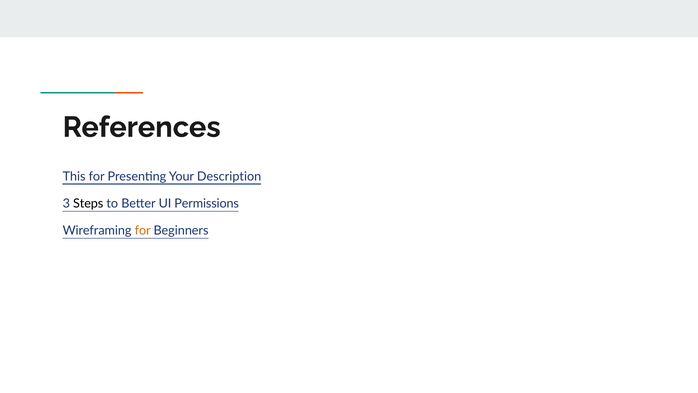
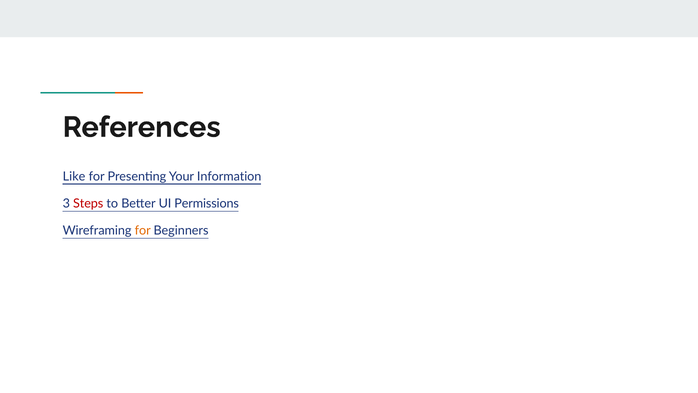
This: This -> Like
Description: Description -> Information
Steps colour: black -> red
